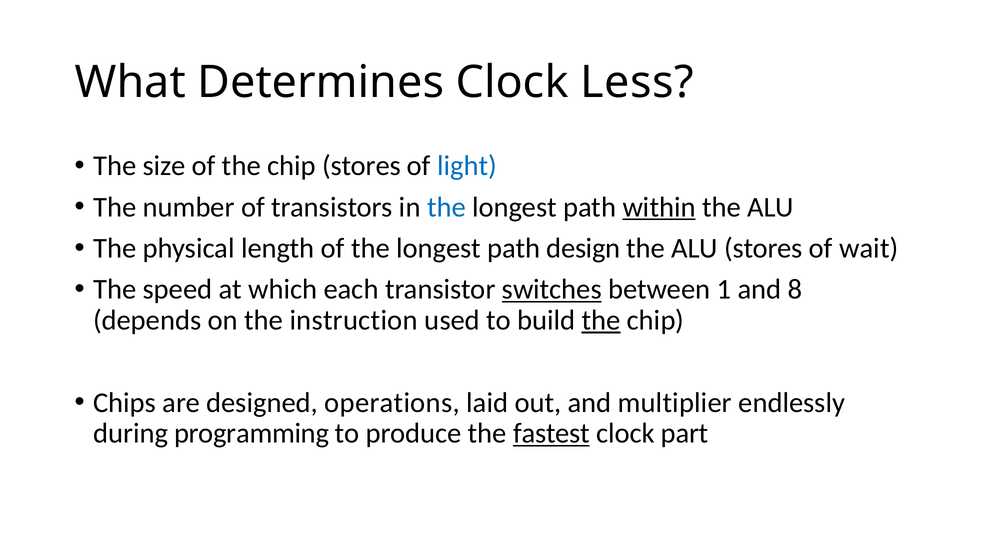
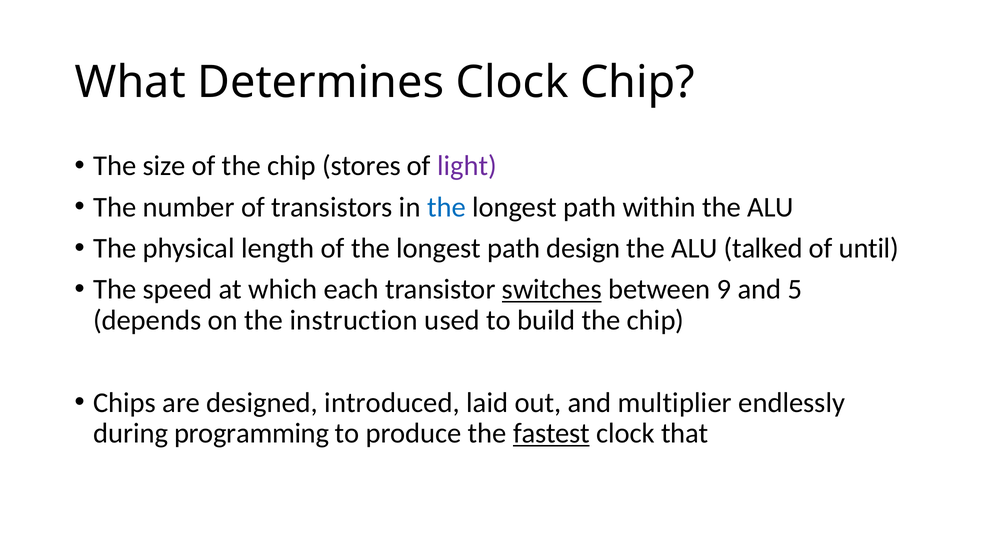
Clock Less: Less -> Chip
light colour: blue -> purple
within underline: present -> none
ALU stores: stores -> talked
wait: wait -> until
1: 1 -> 9
8: 8 -> 5
the at (601, 320) underline: present -> none
operations: operations -> introduced
part: part -> that
